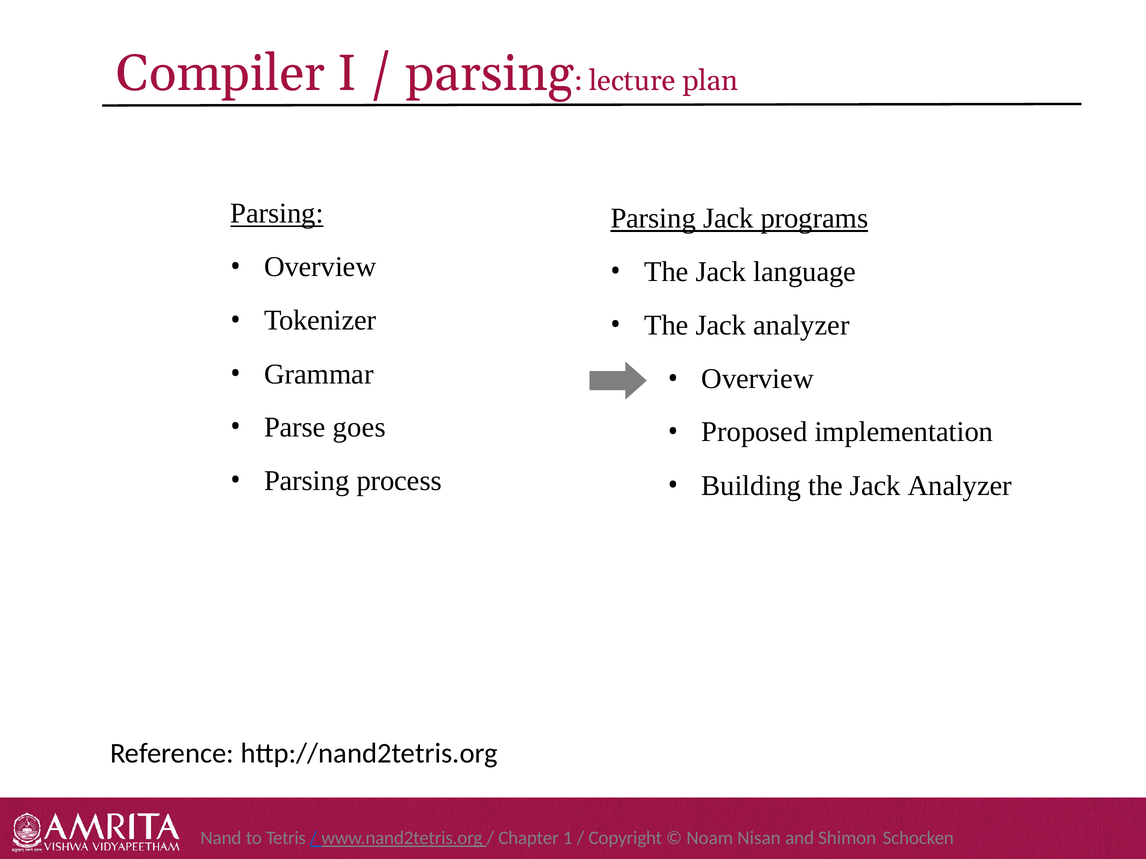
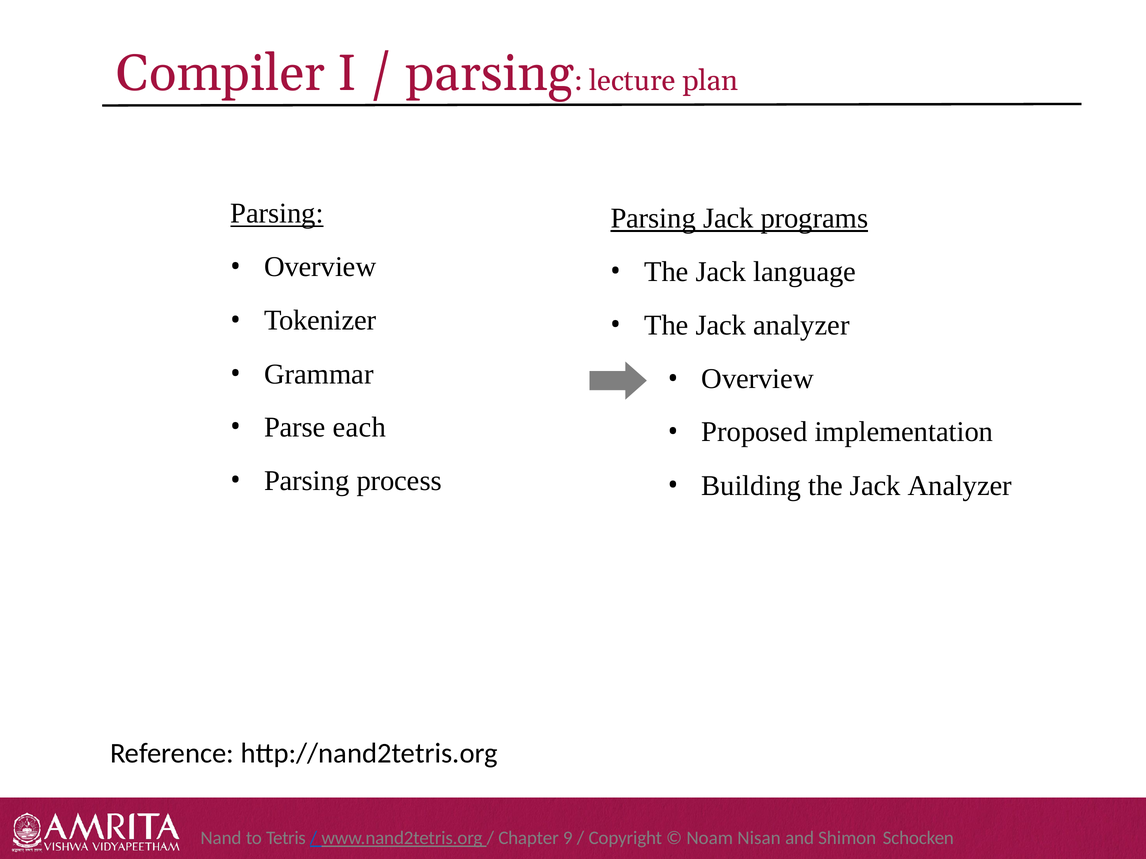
goes: goes -> each
1: 1 -> 9
